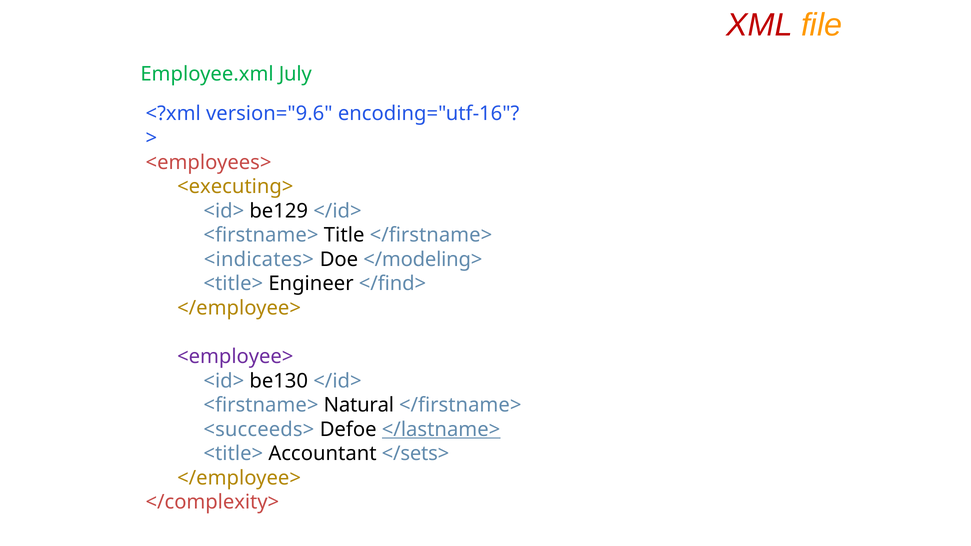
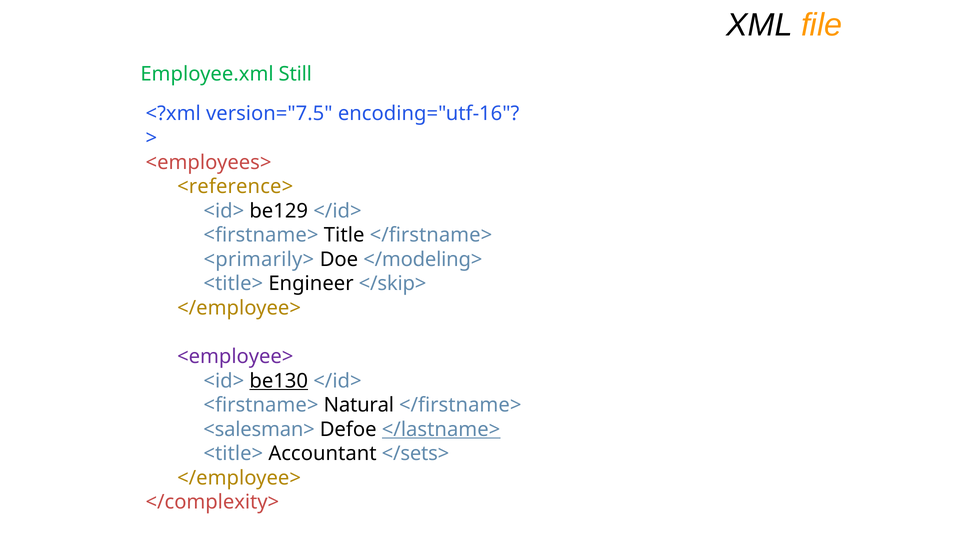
XML colour: red -> black
July: July -> Still
version="9.6: version="9.6 -> version="7.5
<executing>: <executing> -> <reference>
<indicates>: <indicates> -> <primarily>
</find>: </find> -> </skip>
be130 underline: none -> present
<succeeds>: <succeeds> -> <salesman>
